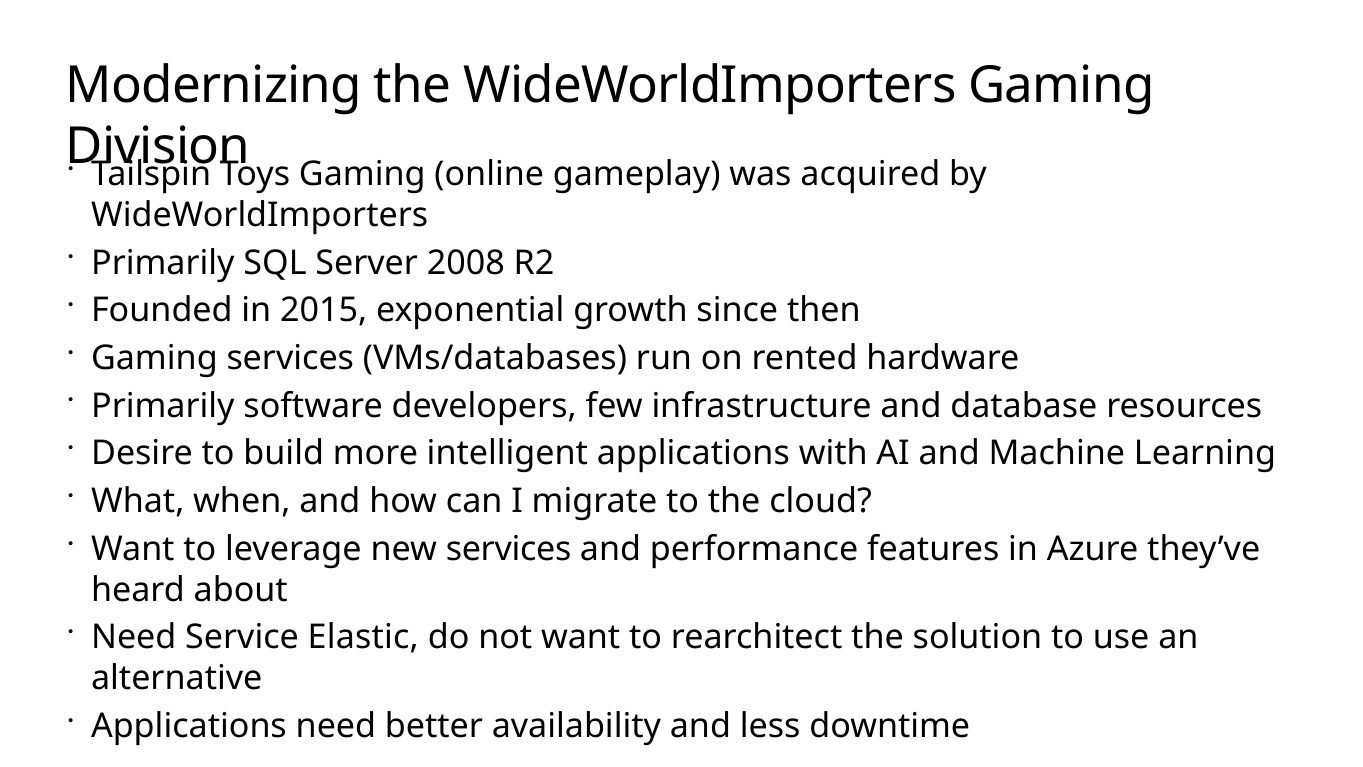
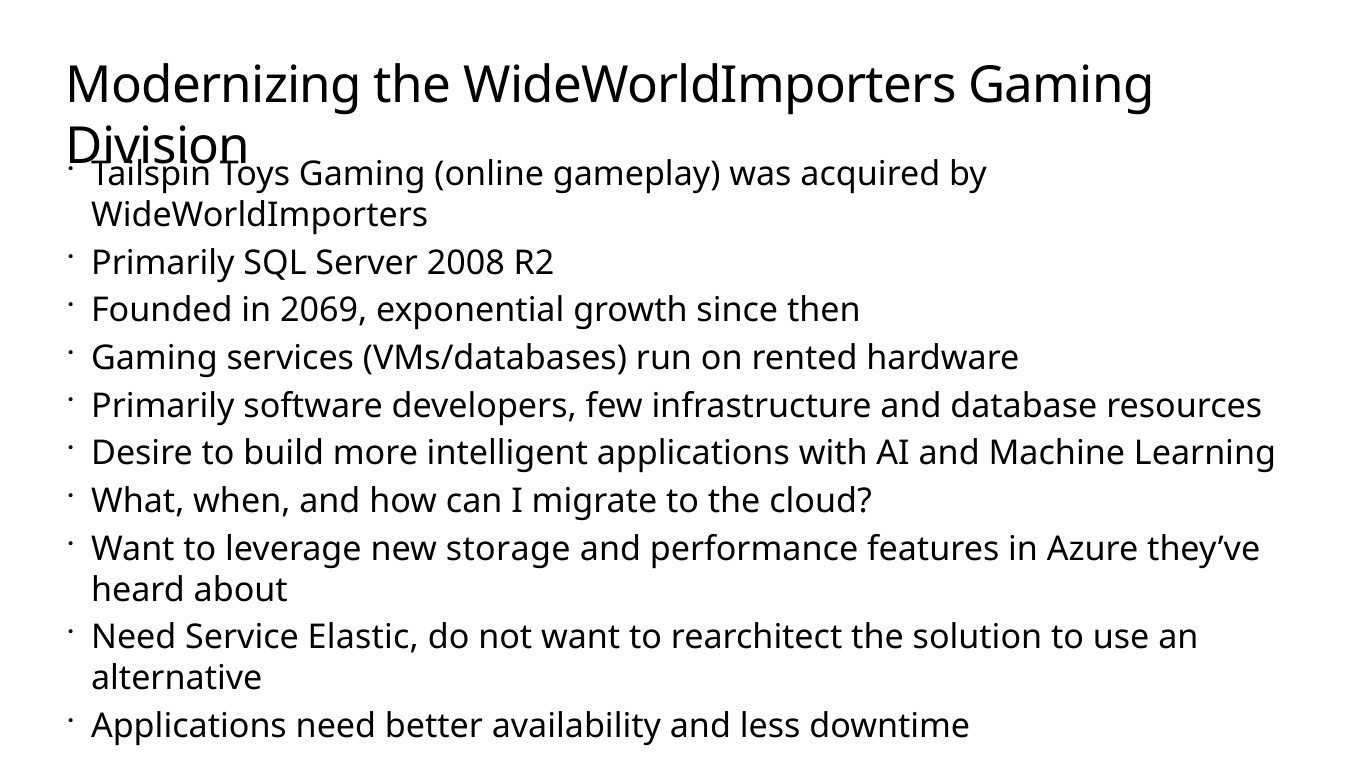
2015: 2015 -> 2069
new services: services -> storage
